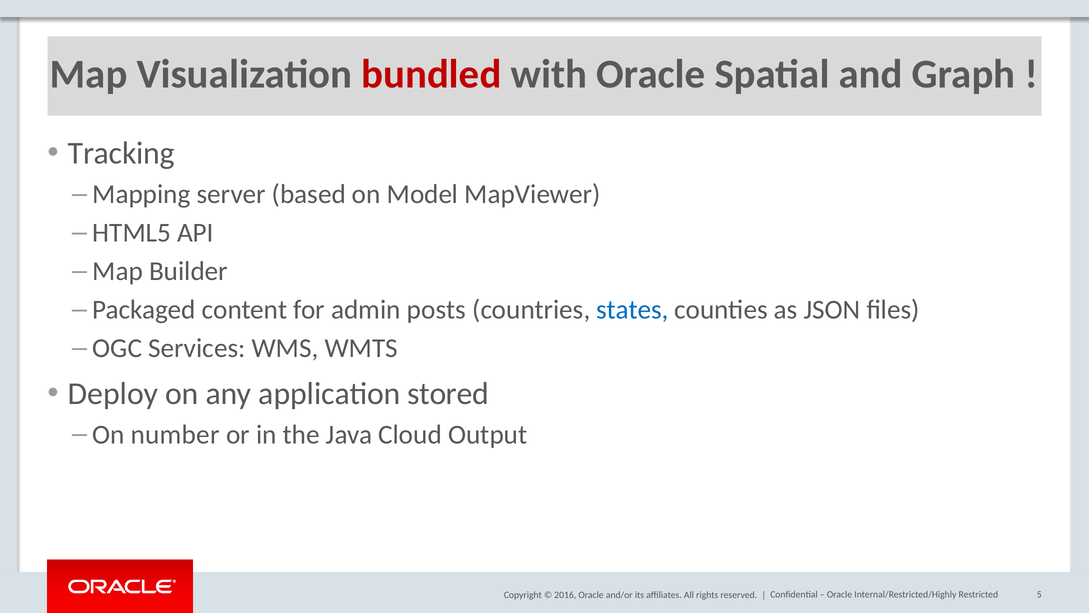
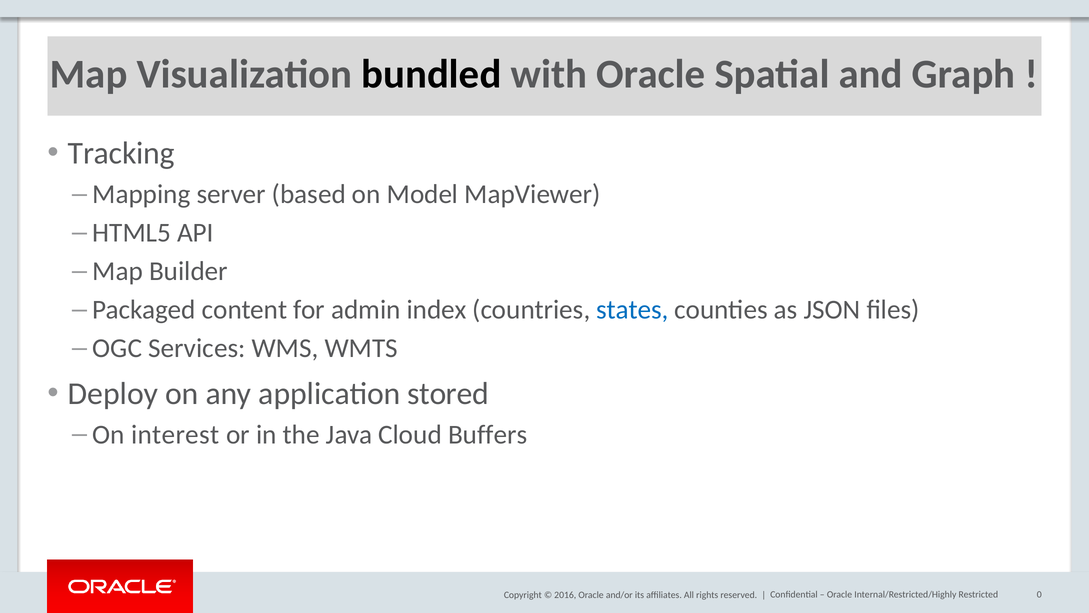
bundled colour: red -> black
posts: posts -> index
number: number -> interest
Output: Output -> Buffers
5: 5 -> 0
